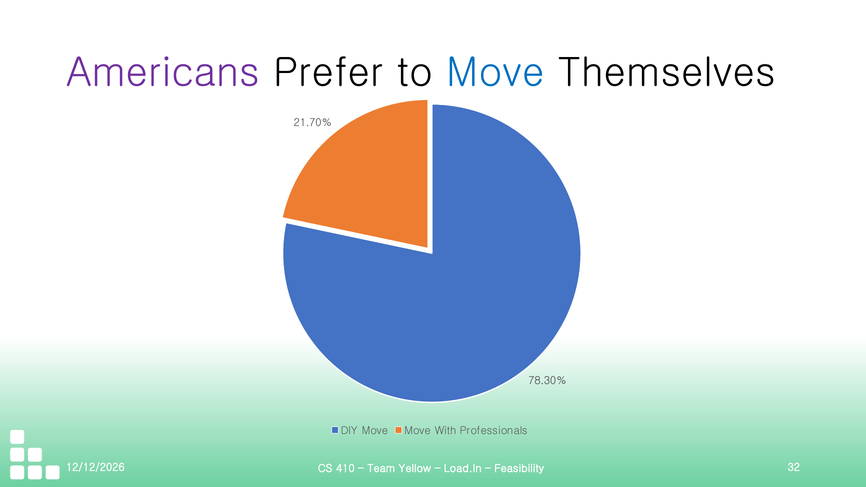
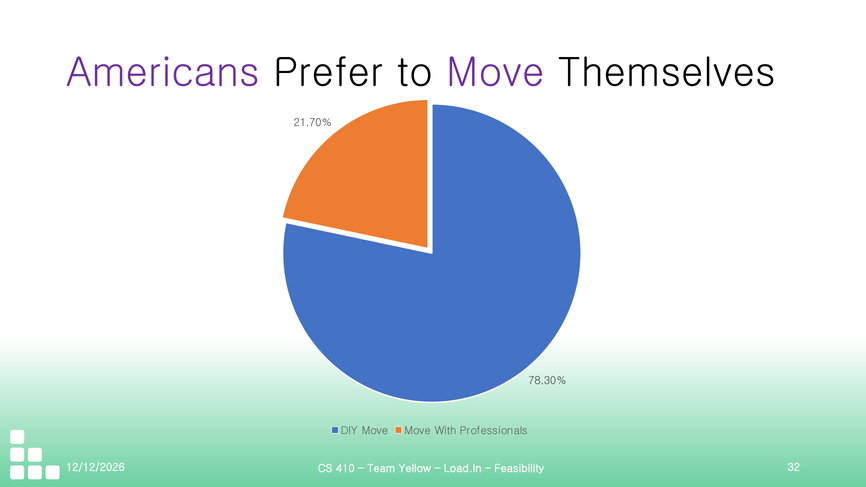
Move at (496, 73) colour: blue -> purple
